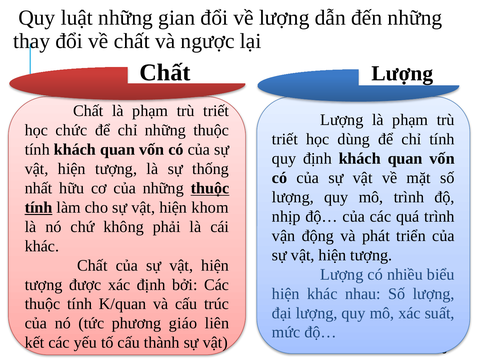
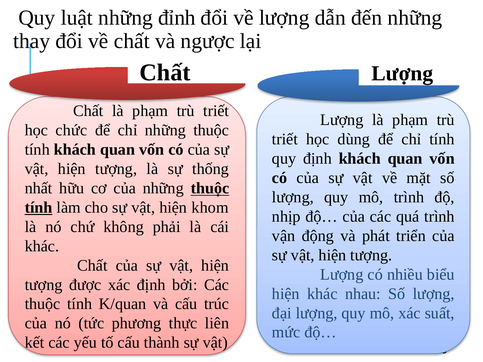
gian: gian -> đỉnh
giáo: giáo -> thực
